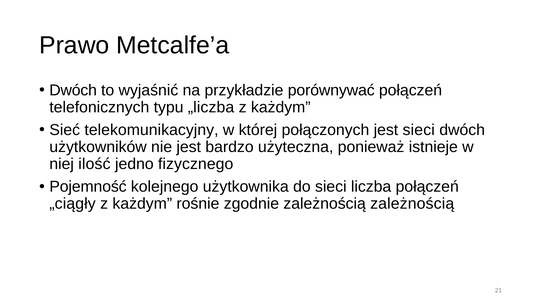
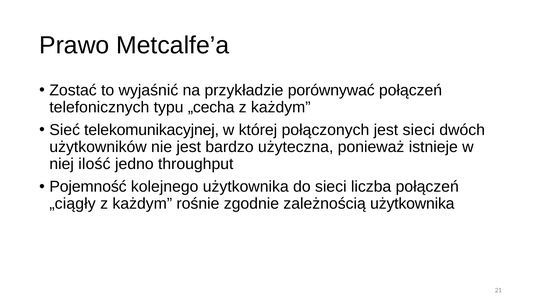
Dwóch at (73, 90): Dwóch -> Zostać
„liczba: „liczba -> „cecha
telekomunikacyjny: telekomunikacyjny -> telekomunikacyjnej
fizycznego: fizycznego -> throughput
zależnością zależnością: zależnością -> użytkownika
